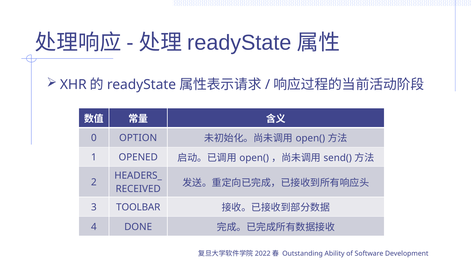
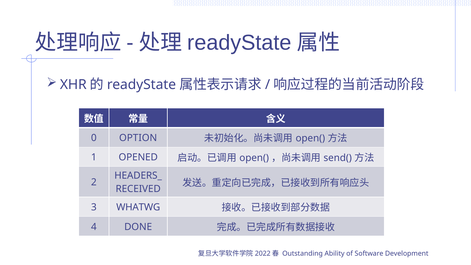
TOOLBAR: TOOLBAR -> WHATWG
